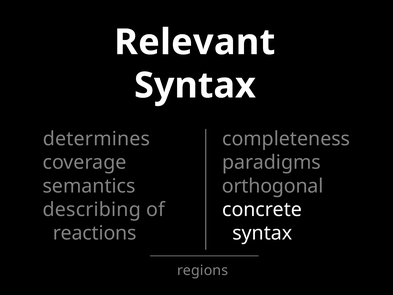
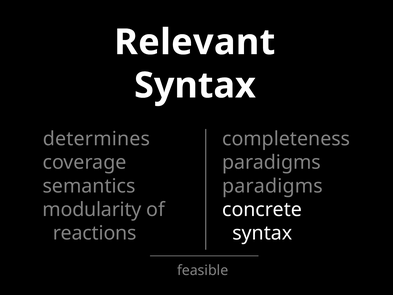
orthogonal at (273, 186): orthogonal -> paradigms
describing: describing -> modularity
regions: regions -> feasible
